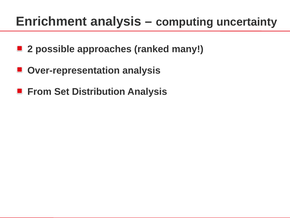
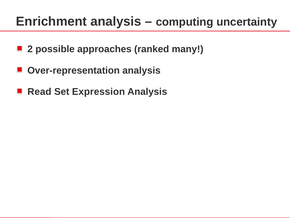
From: From -> Read
Distribution: Distribution -> Expression
